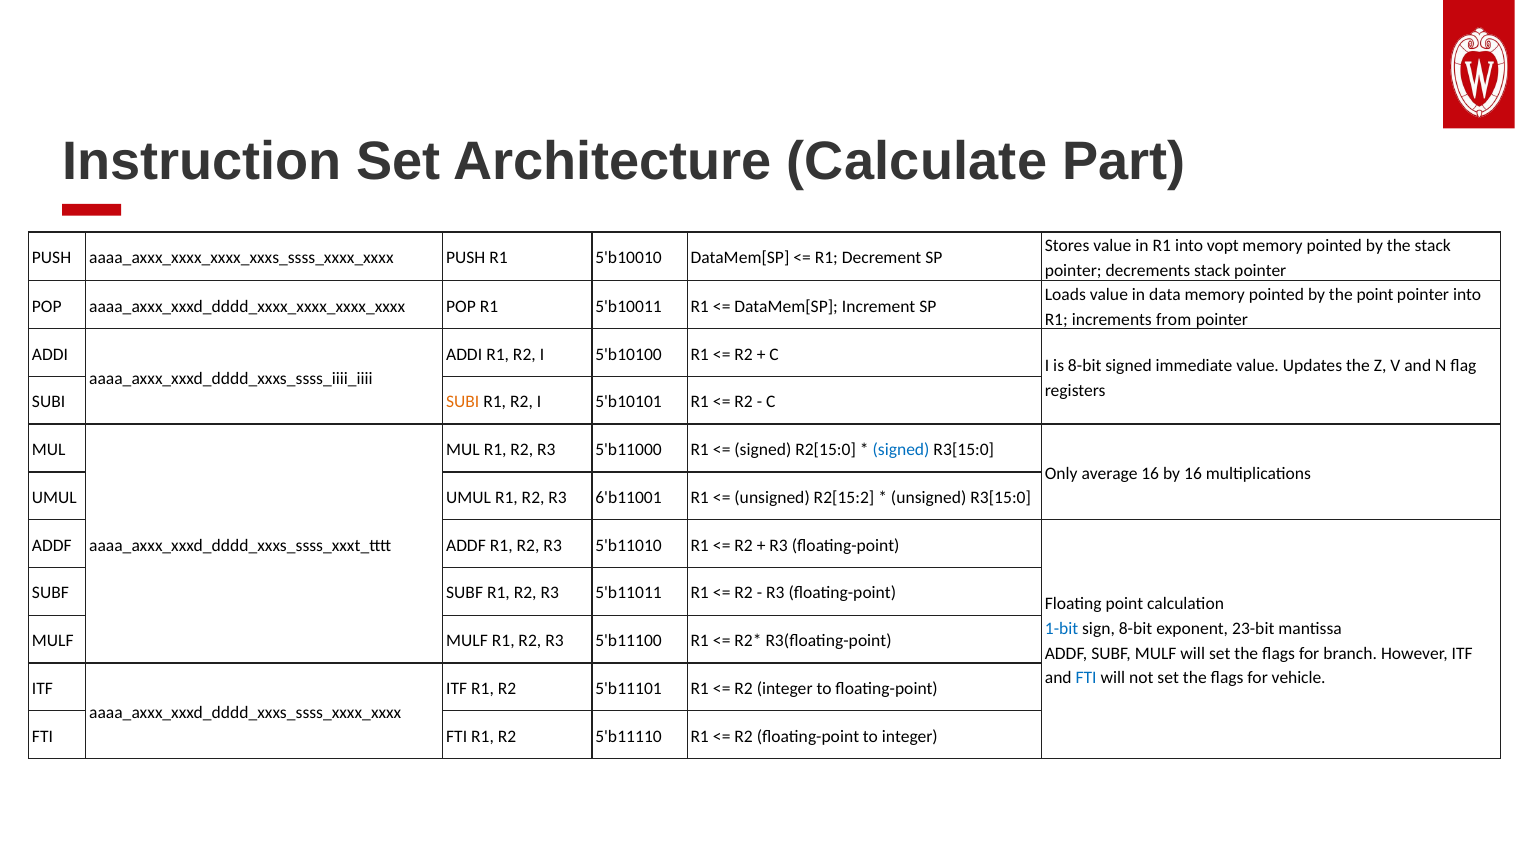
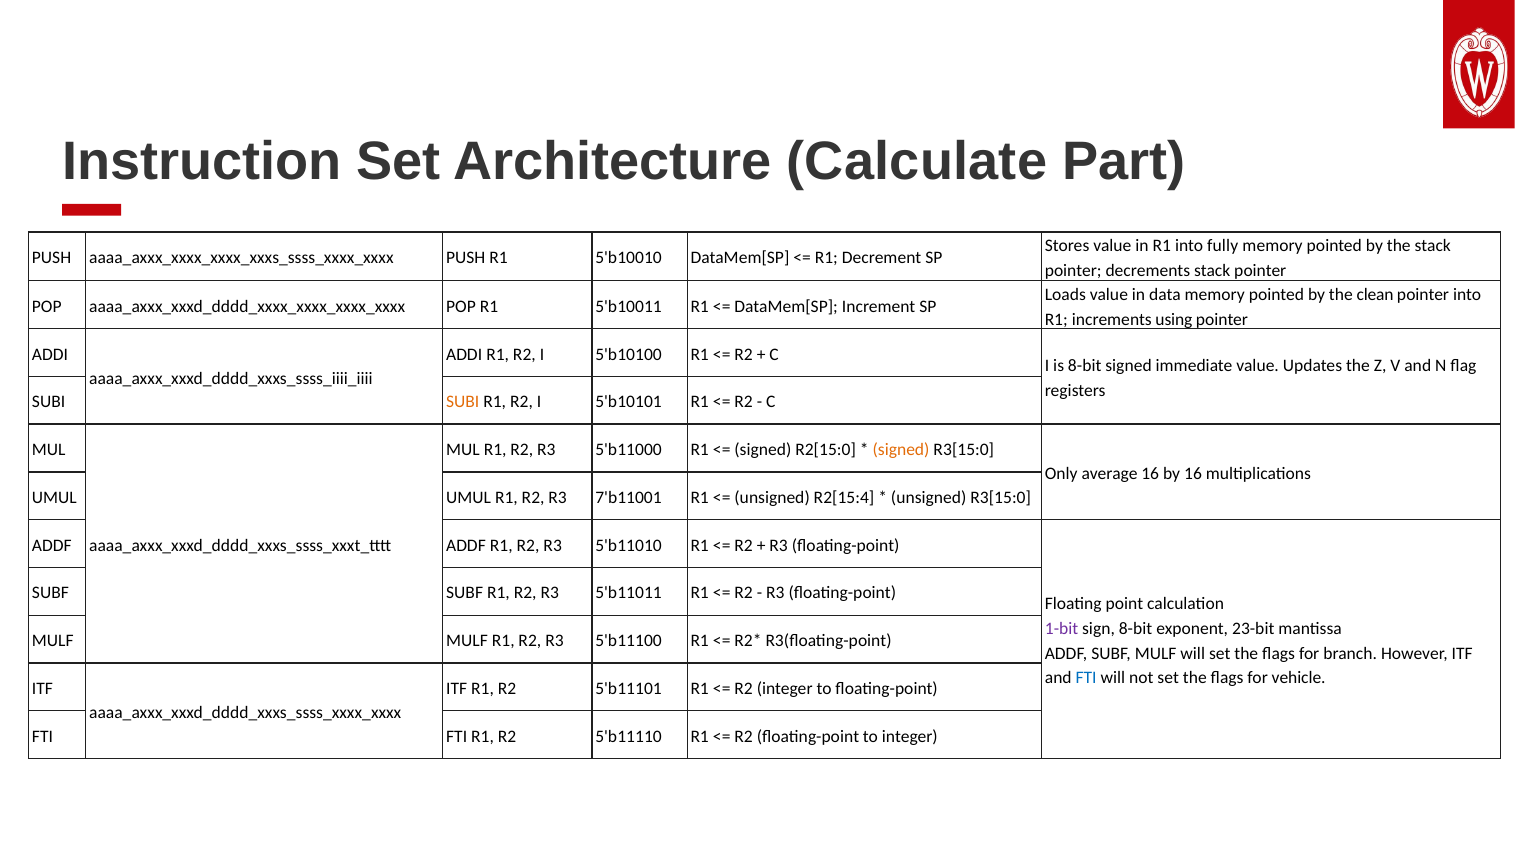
vopt: vopt -> fully
the point: point -> clean
from: from -> using
signed at (901, 450) colour: blue -> orange
6'b11001: 6'b11001 -> 7'b11001
R2[15:2: R2[15:2 -> R2[15:4
1-bit colour: blue -> purple
